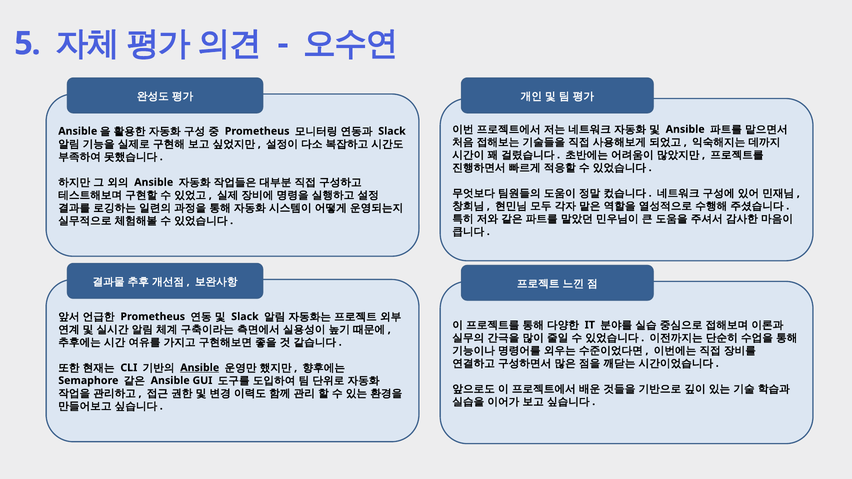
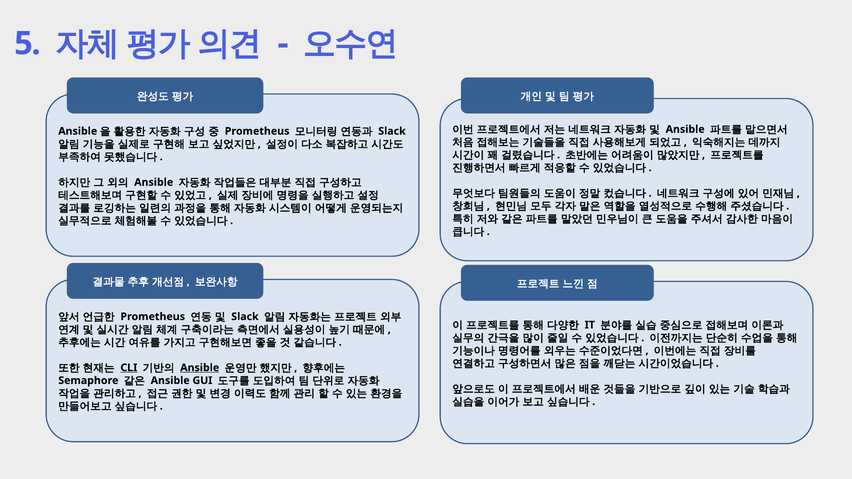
CLI underline: none -> present
